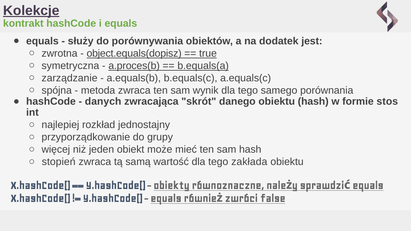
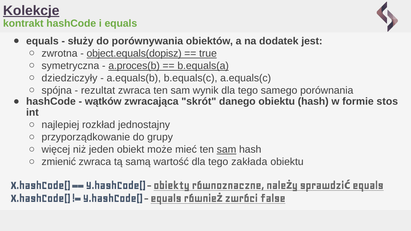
zarządzanie: zarządzanie -> dziedziczyły
metoda: metoda -> rezultat
danych: danych -> wątków
sam at (227, 150) underline: none -> present
stopień: stopień -> zmienić
